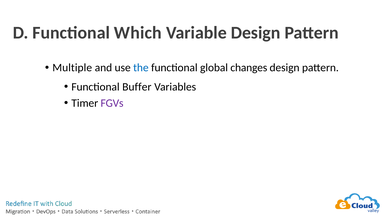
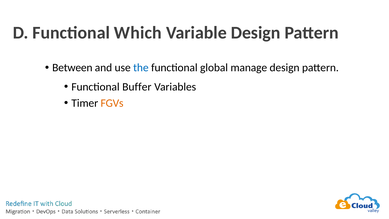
Multiple: Multiple -> Between
changes: changes -> manage
FGVs colour: purple -> orange
